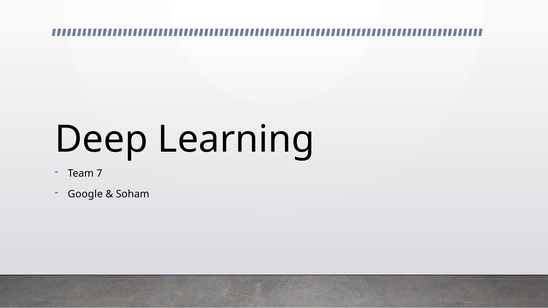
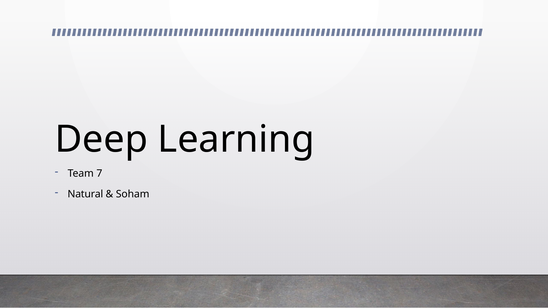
Google: Google -> Natural
